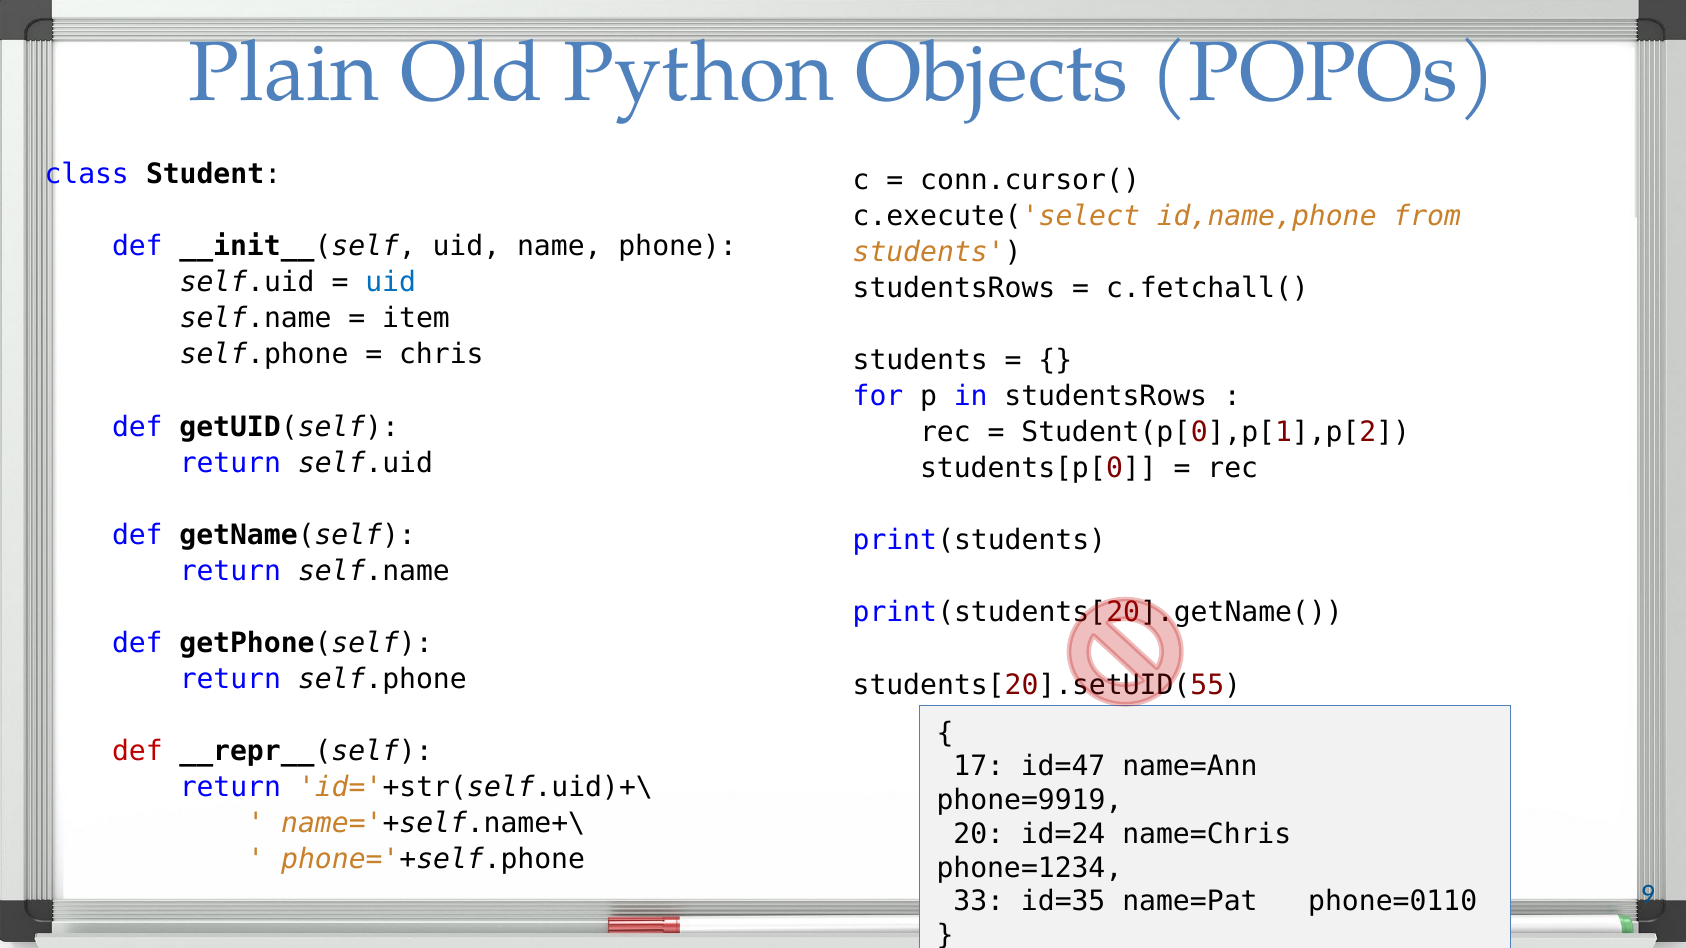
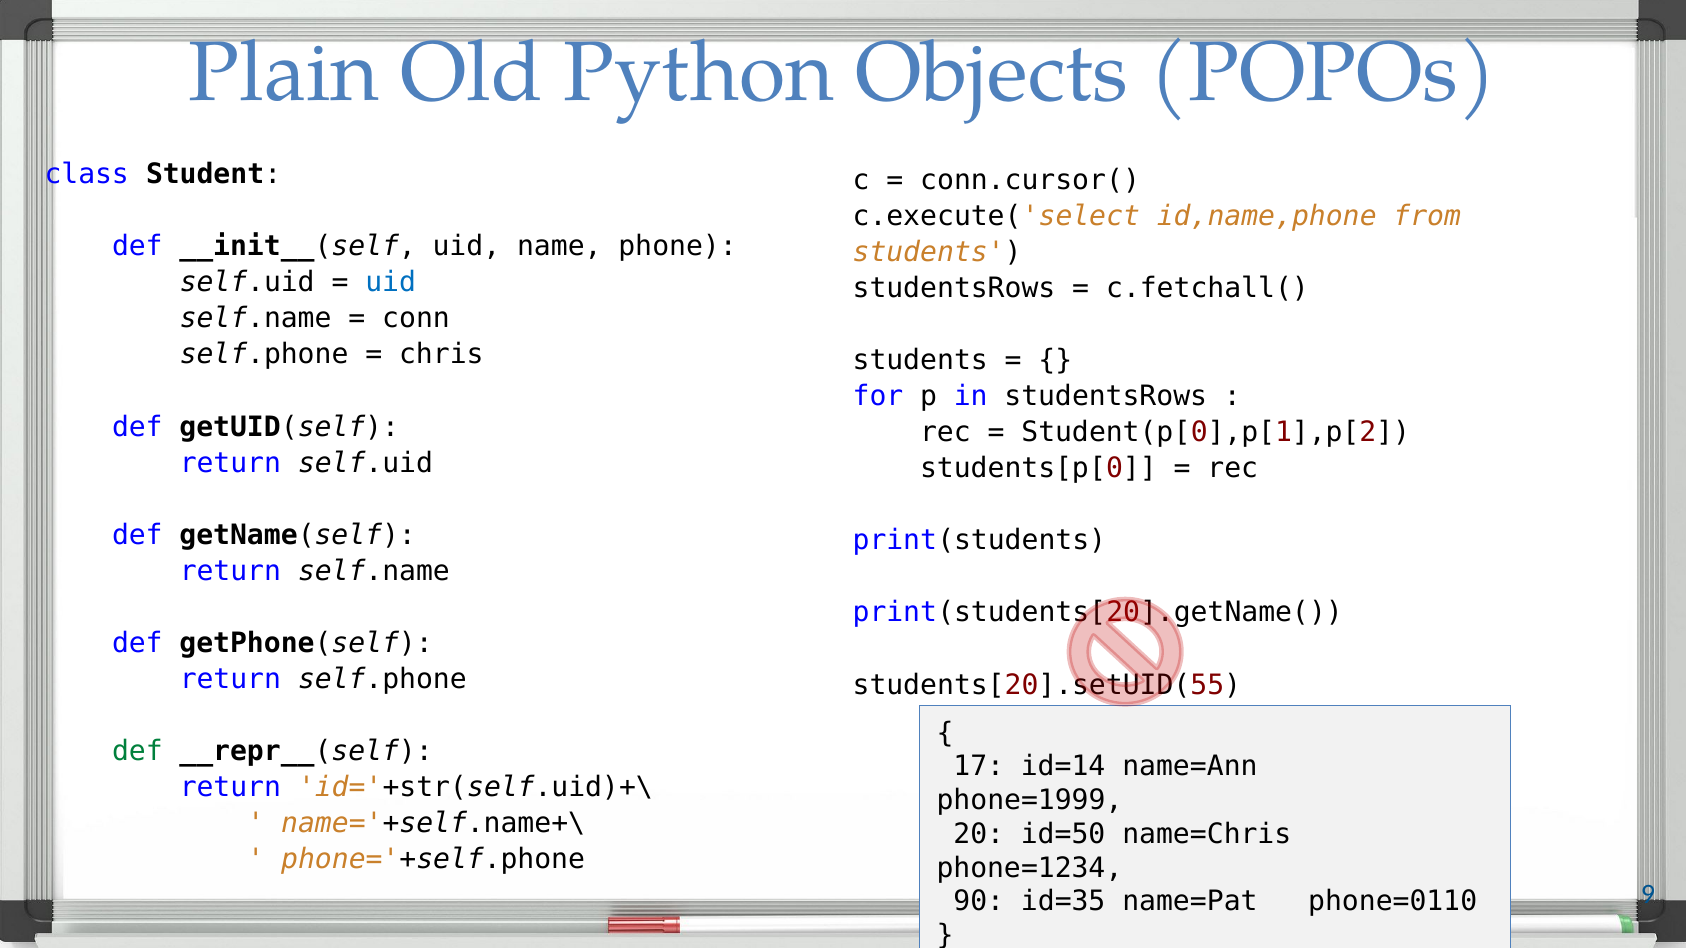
item: item -> conn
def at (137, 751) colour: red -> green
id=47: id=47 -> id=14
phone=9919: phone=9919 -> phone=1999
id=24: id=24 -> id=50
33: 33 -> 90
